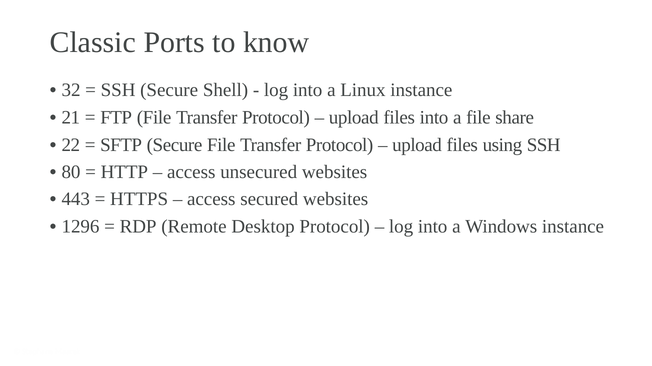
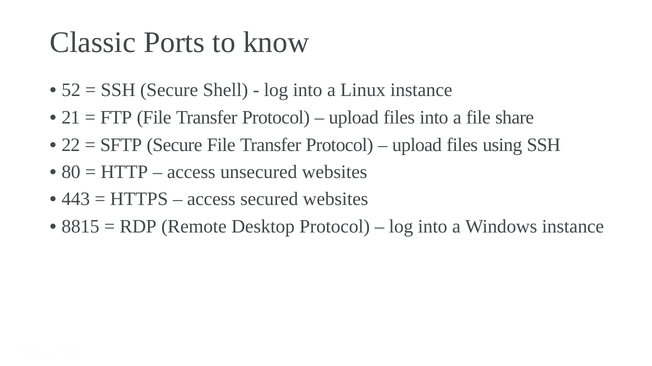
32: 32 -> 52
1296: 1296 -> 8815
